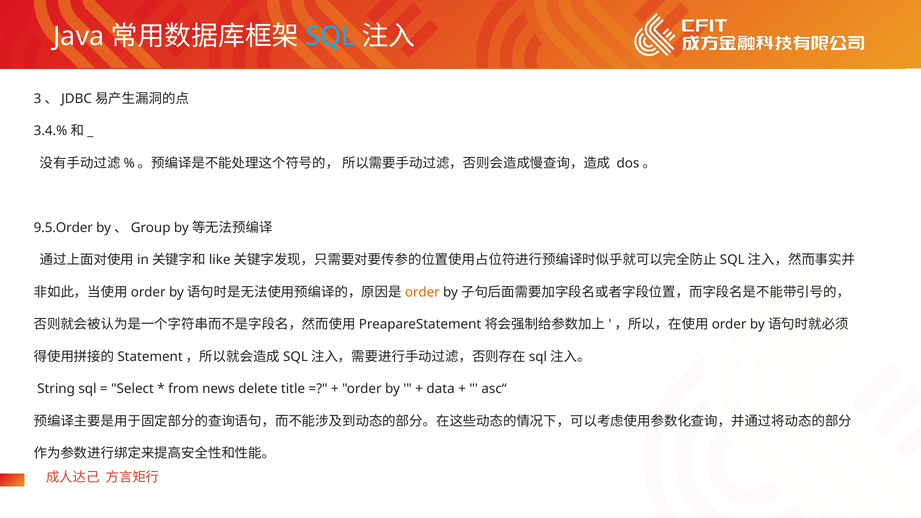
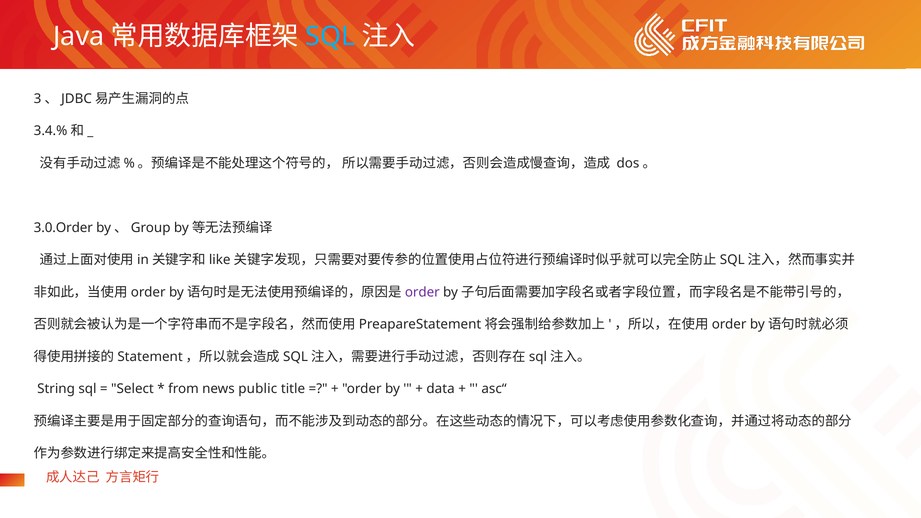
9.5.Order: 9.5.Order -> 3.0.Order
order at (422, 292) colour: orange -> purple
delete: delete -> public
